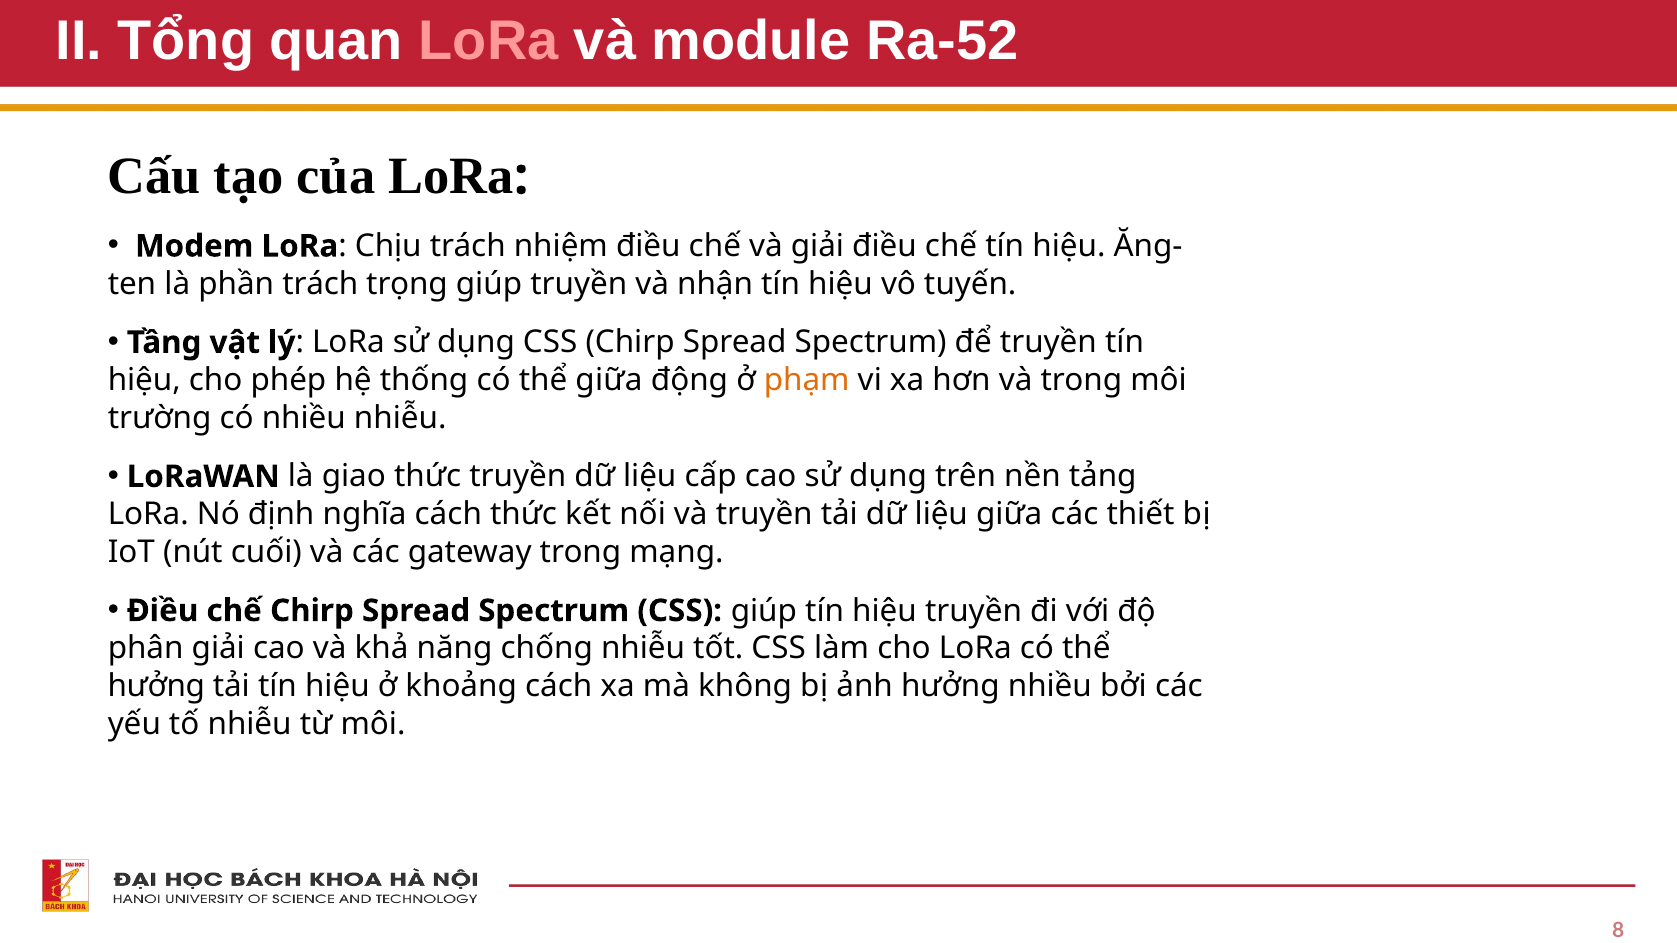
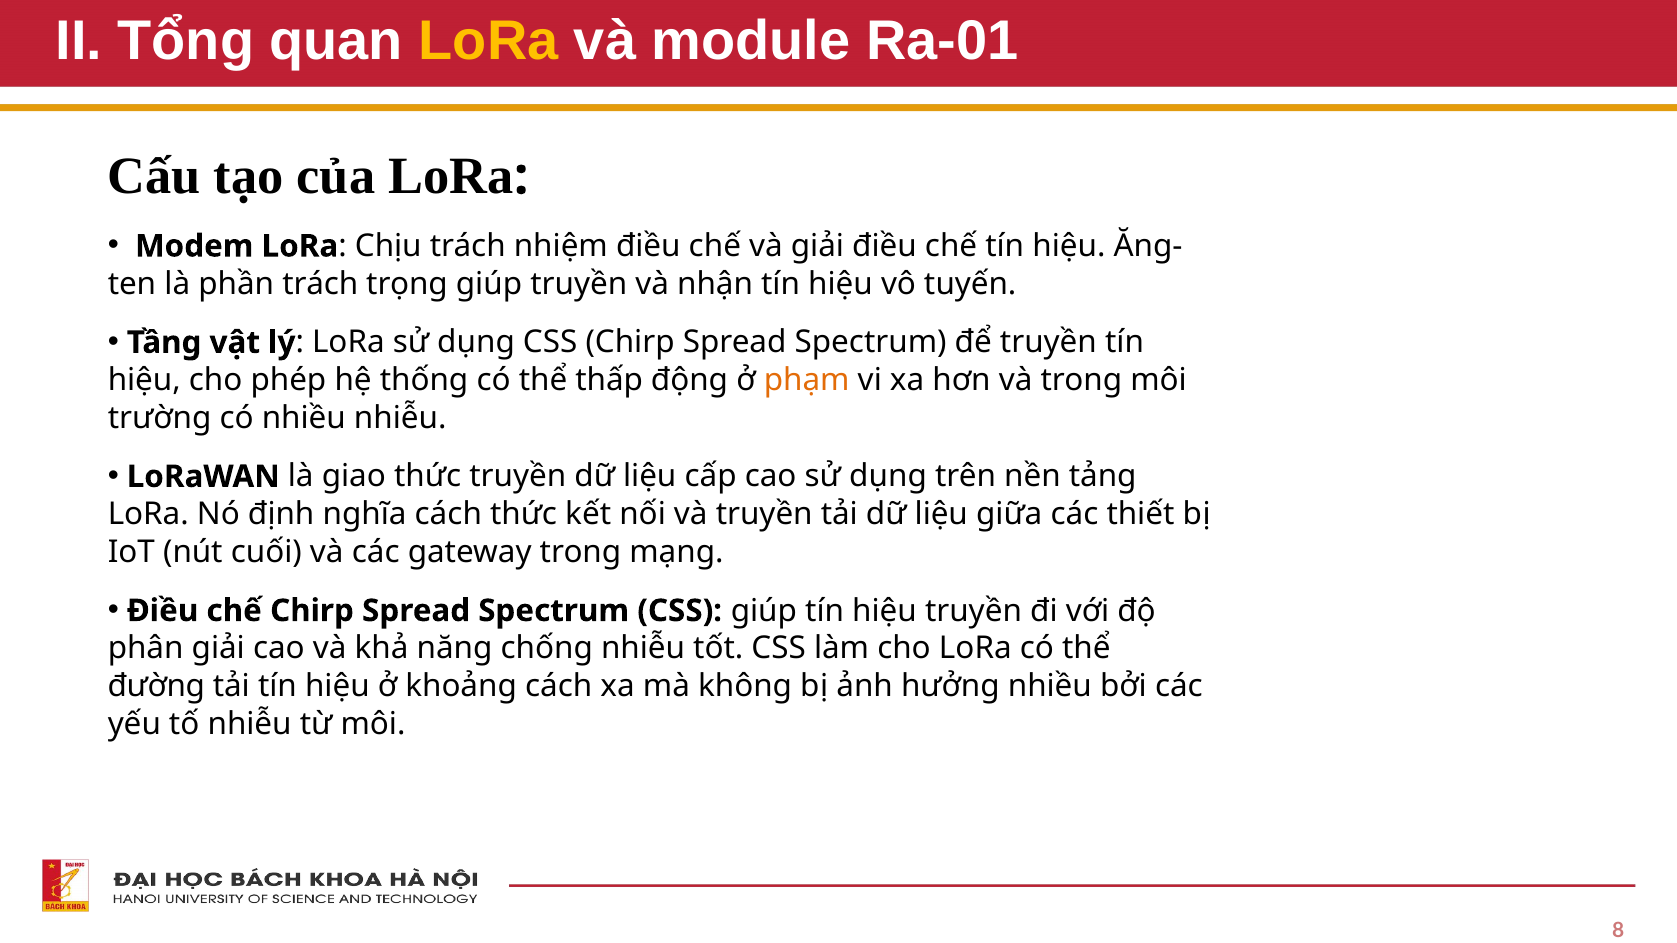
LoRa at (489, 42) colour: pink -> yellow
Ra-52: Ra-52 -> Ra-01
thể giữa: giữa -> thấp
hưởng at (156, 686): hưởng -> đường
